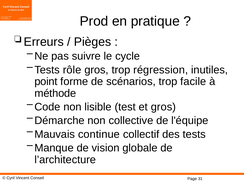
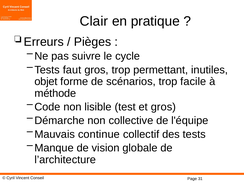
Prod: Prod -> Clair
rôle: rôle -> faut
régression: régression -> permettant
point: point -> objet
